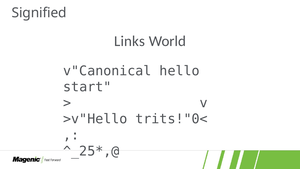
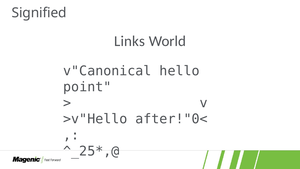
start: start -> point
trits!"0<: trits!"0< -> after!"0<
